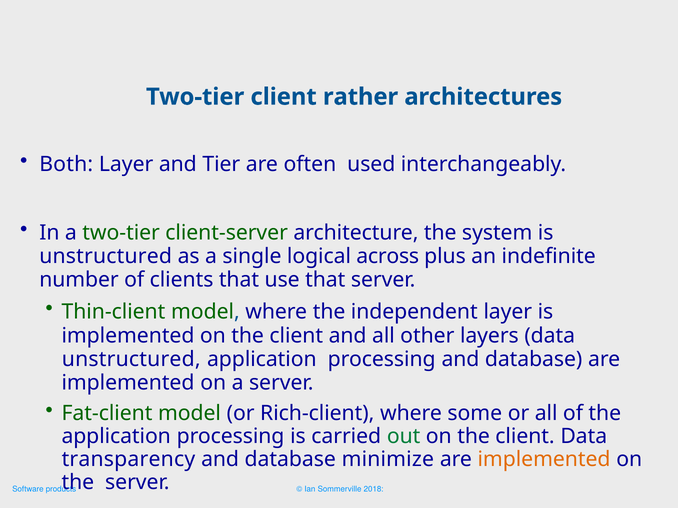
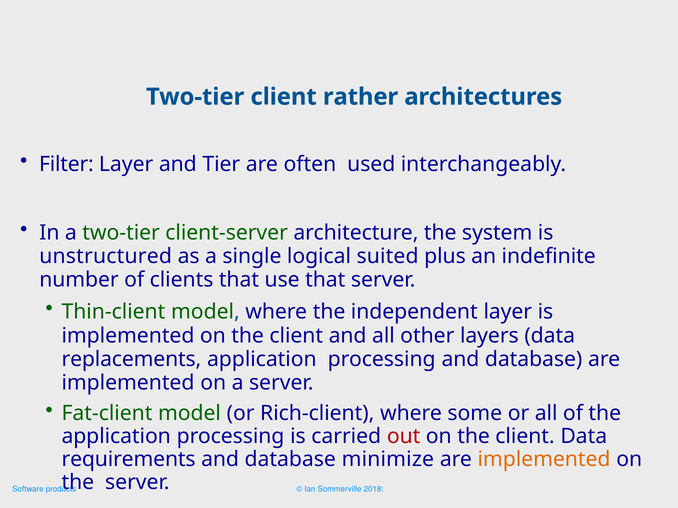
Both: Both -> Filter
across: across -> suited
unstructured at (131, 360): unstructured -> replacements
out colour: green -> red
transparency: transparency -> requirements
